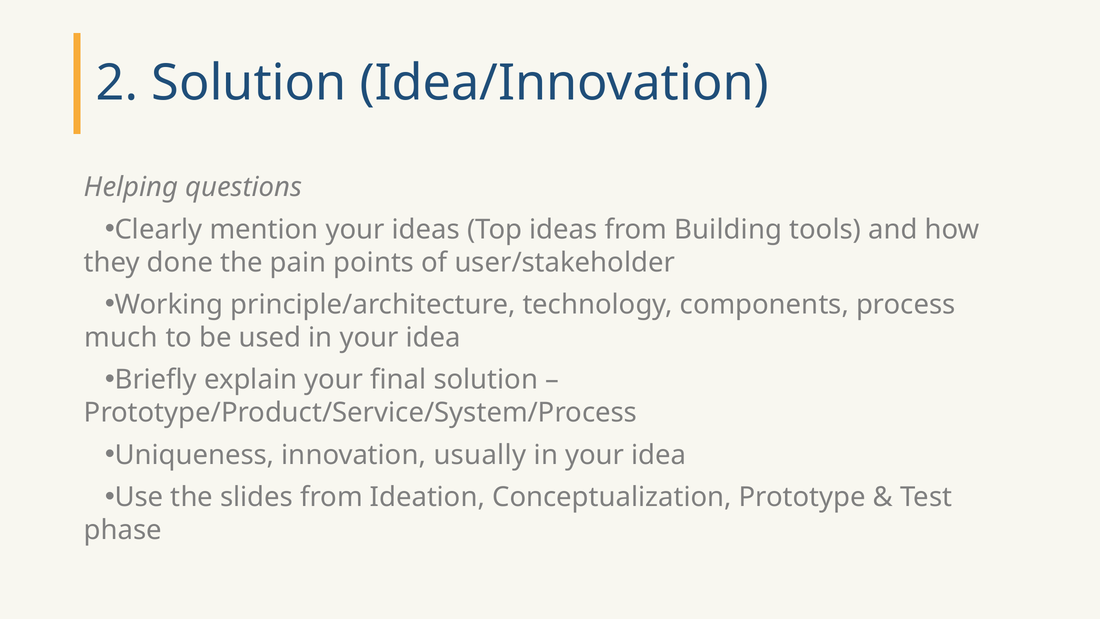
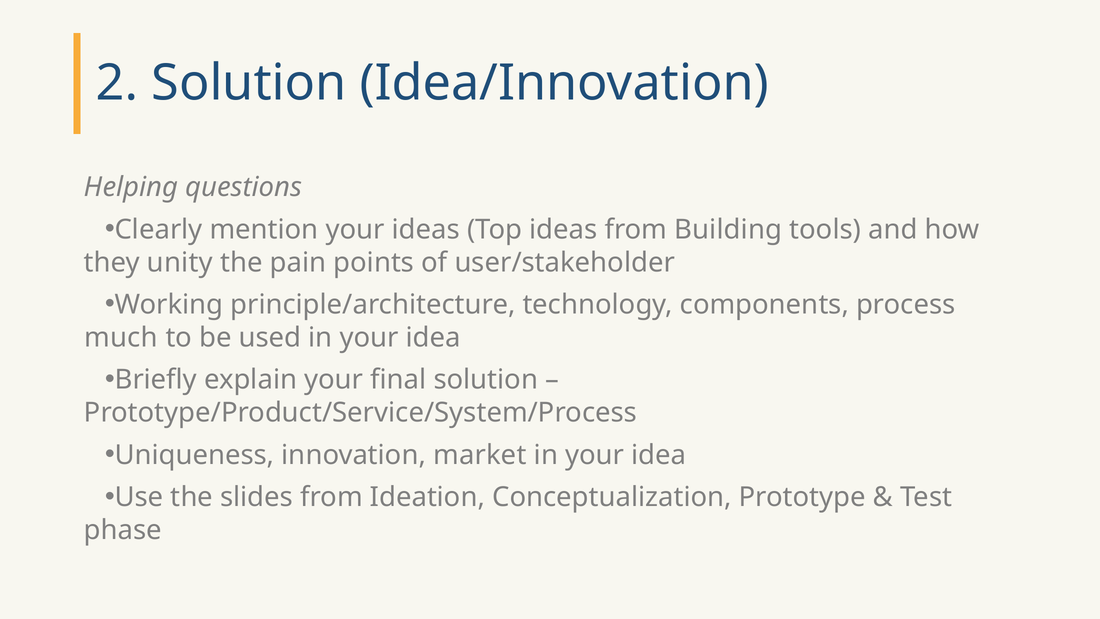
done: done -> unity
usually: usually -> market
